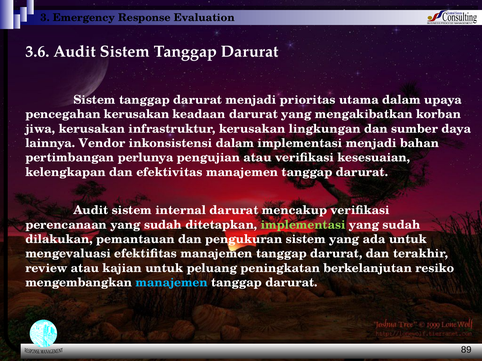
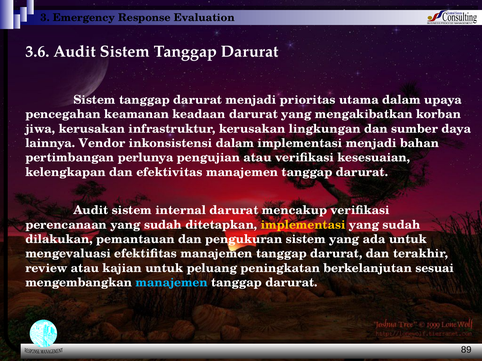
pencegahan kerusakan: kerusakan -> keamanan
implementasi at (303, 225) colour: light green -> yellow
resiko: resiko -> sesuai
